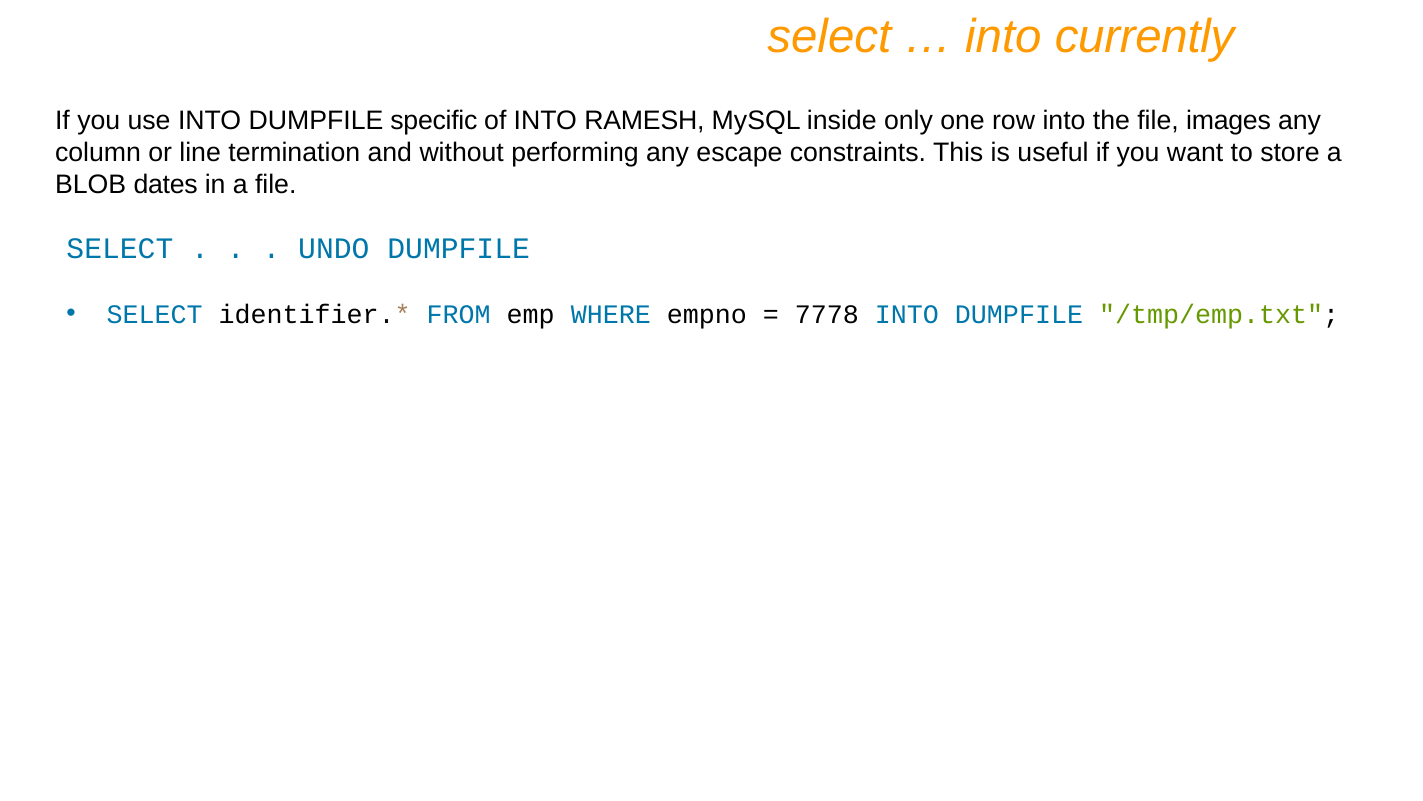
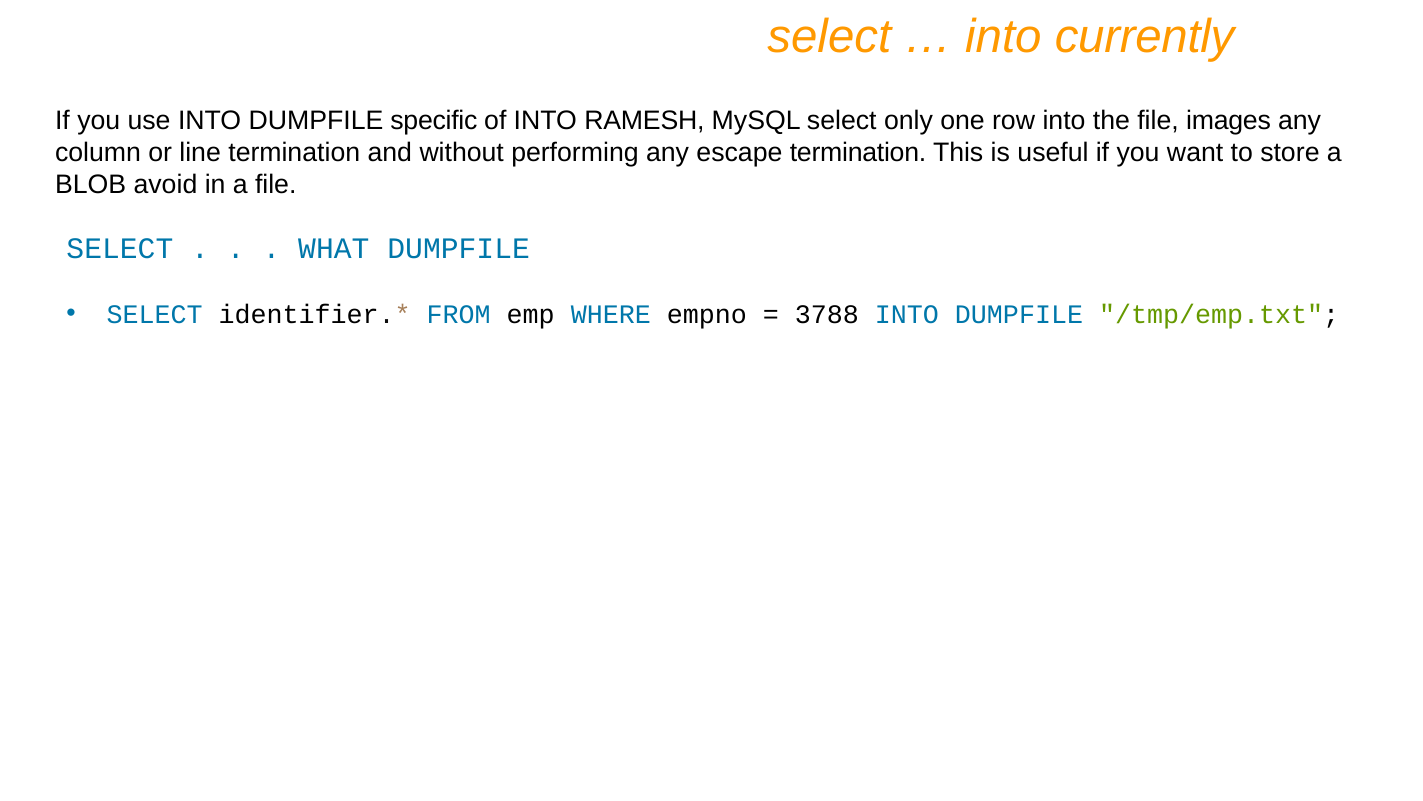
MySQL inside: inside -> select
escape constraints: constraints -> termination
dates: dates -> avoid
UNDO: UNDO -> WHAT
7778: 7778 -> 3788
